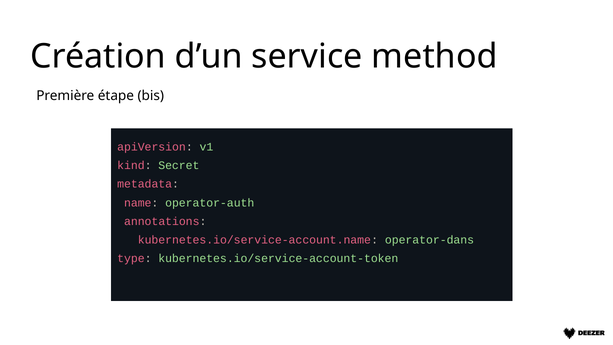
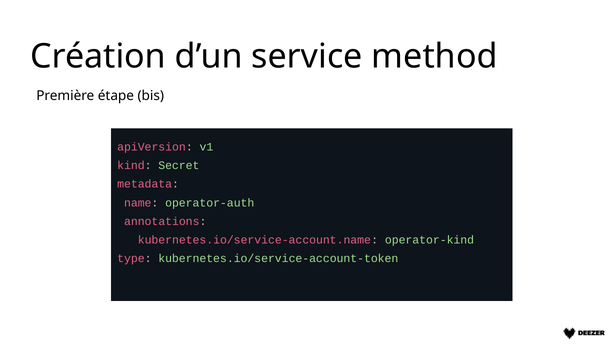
operator-dans: operator-dans -> operator-kind
